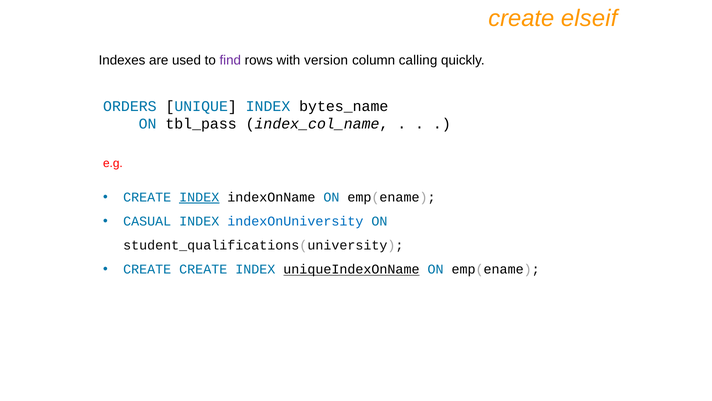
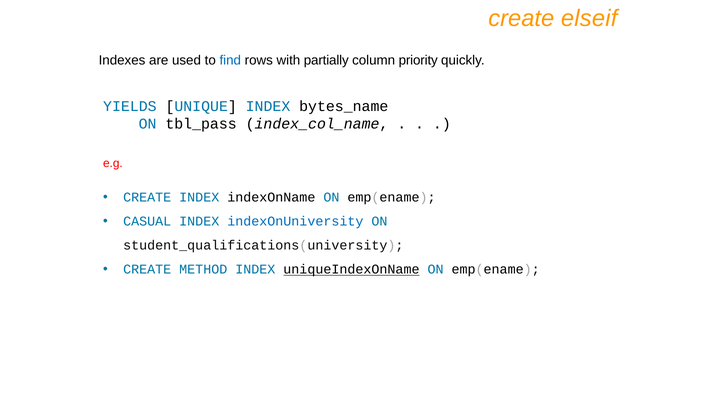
find colour: purple -> blue
version: version -> partially
calling: calling -> priority
ORDERS: ORDERS -> YIELDS
INDEX at (199, 197) underline: present -> none
CREATE CREATE: CREATE -> METHOD
